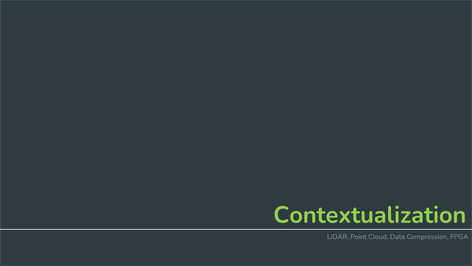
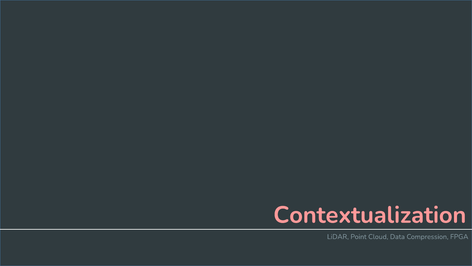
Contextualization colour: light green -> pink
